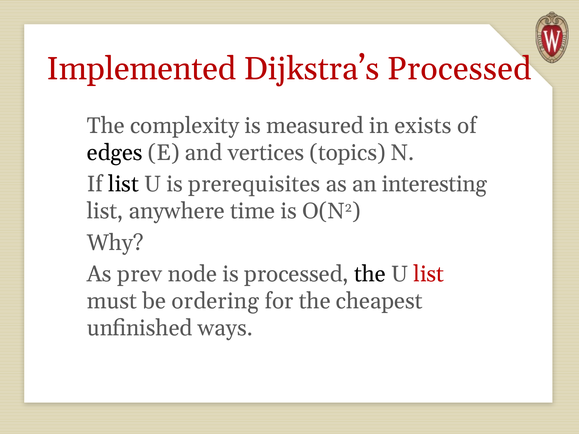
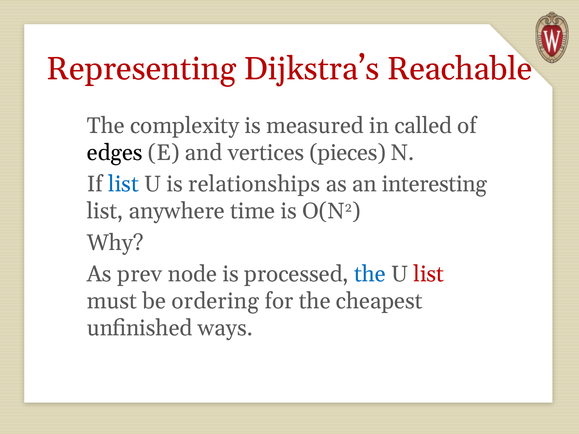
Implemented: Implemented -> Representing
Dijkstra’s Processed: Processed -> Reachable
exists: exists -> called
topics: topics -> pieces
list at (124, 184) colour: black -> blue
prerequisites: prerequisites -> relationships
the at (370, 274) colour: black -> blue
